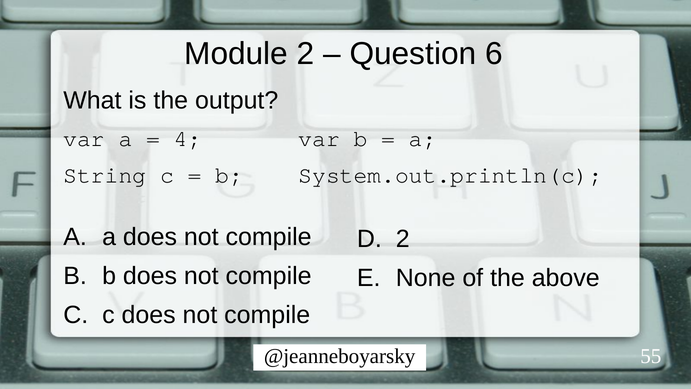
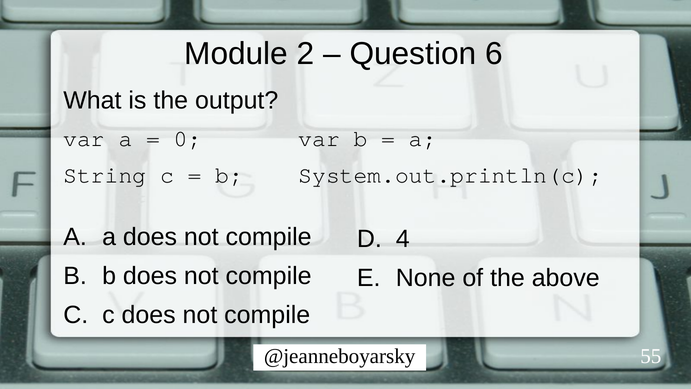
4: 4 -> 0
2 at (403, 239): 2 -> 4
